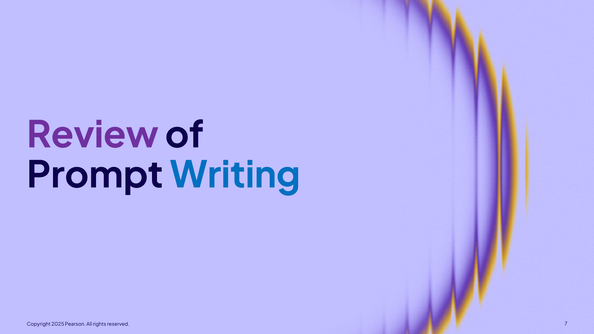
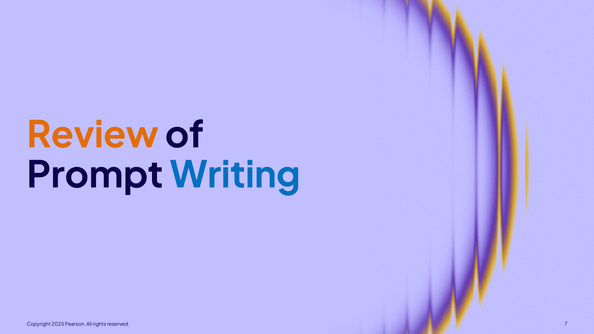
Review colour: purple -> orange
